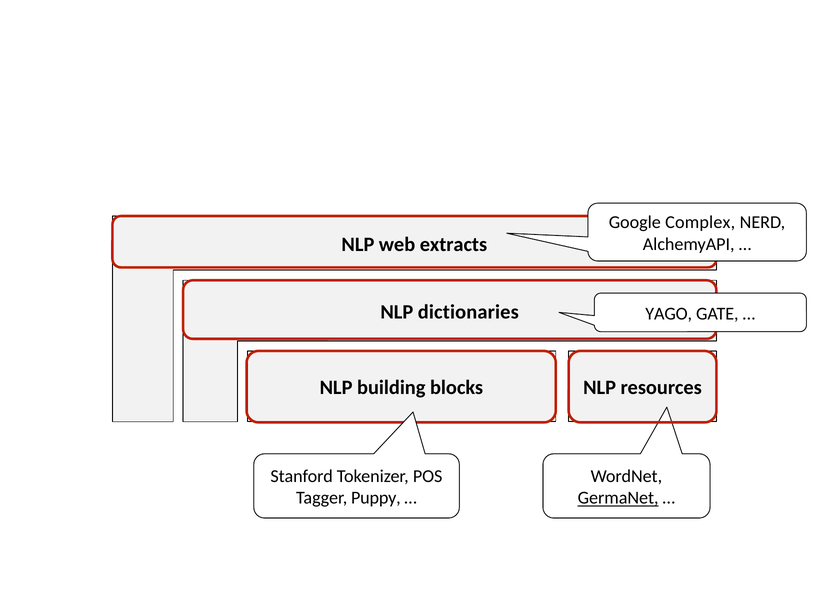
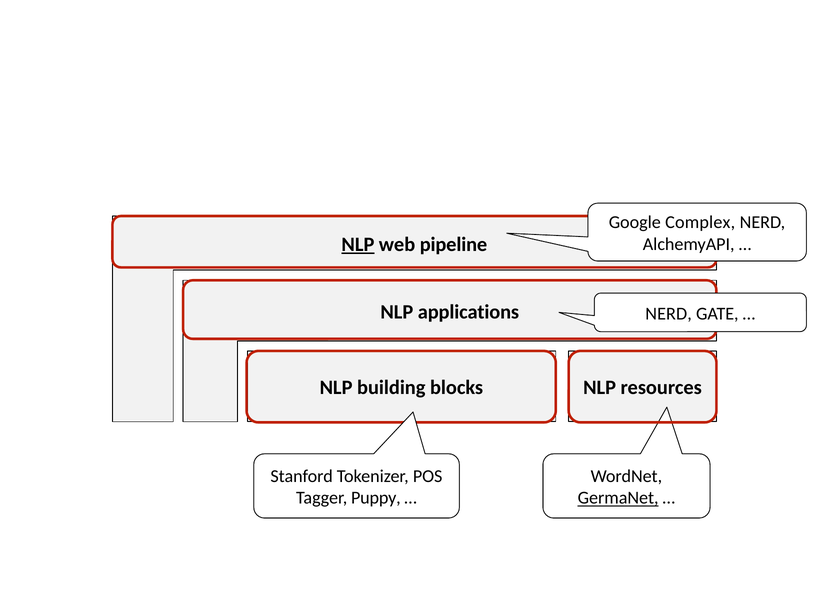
NLP at (358, 244) underline: none -> present
extracts: extracts -> pipeline
dictionaries: dictionaries -> applications
YAGO at (669, 314): YAGO -> NERD
